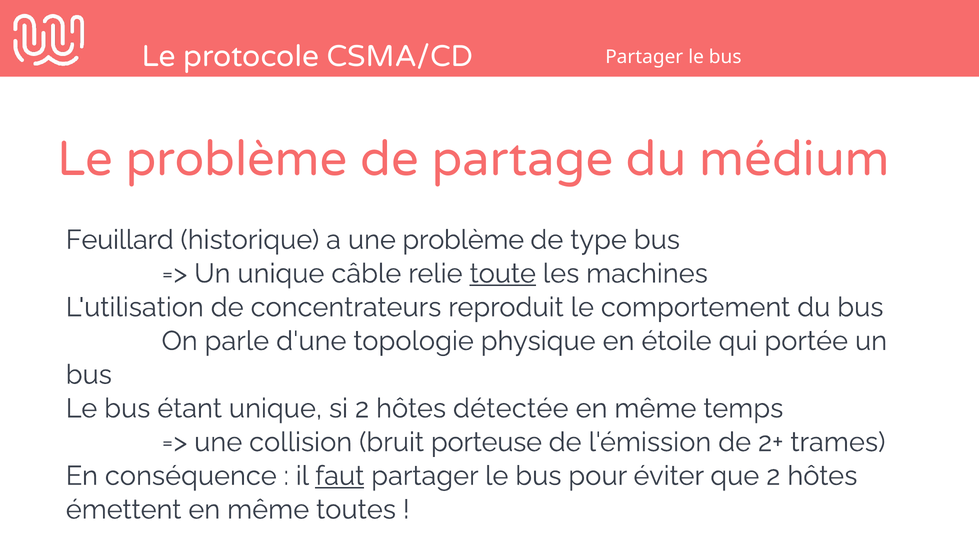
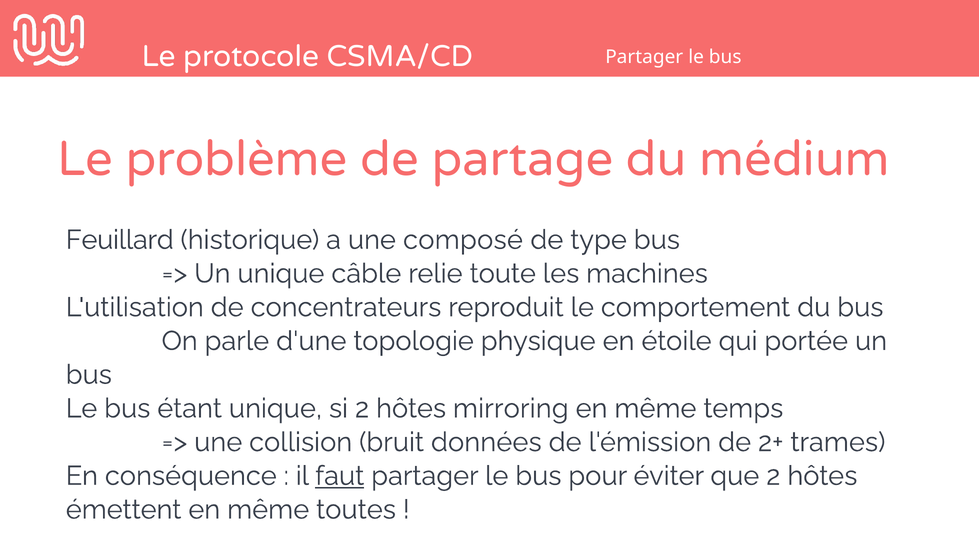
une problème: problème -> composé
toute underline: present -> none
détectée: détectée -> mirroring
porteuse: porteuse -> données
